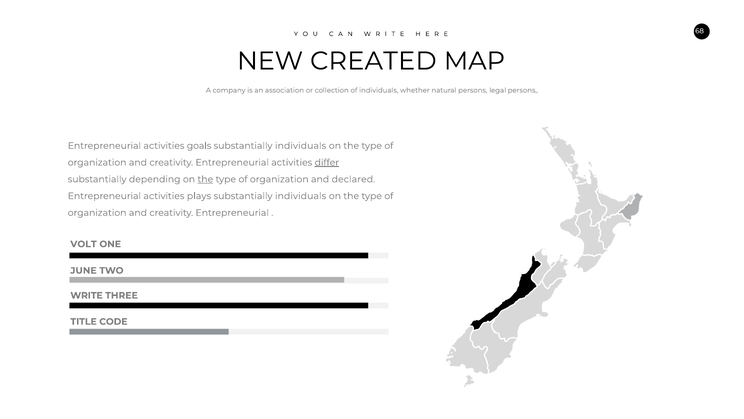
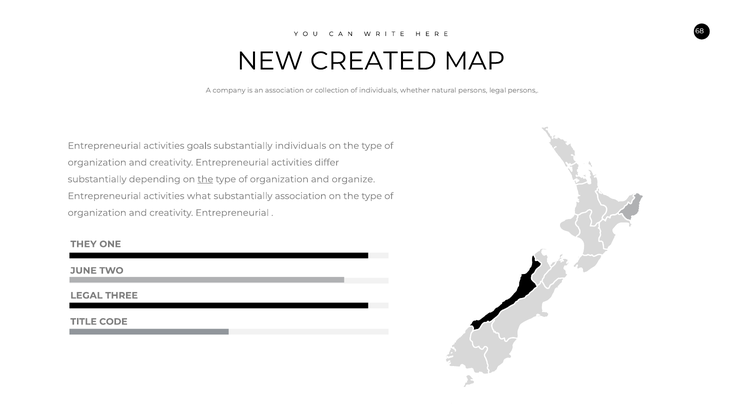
differ underline: present -> none
declared: declared -> organize
plays: plays -> what
individuals at (301, 196): individuals -> association
VOLT: VOLT -> THEY
WRITE at (87, 295): WRITE -> LEGAL
